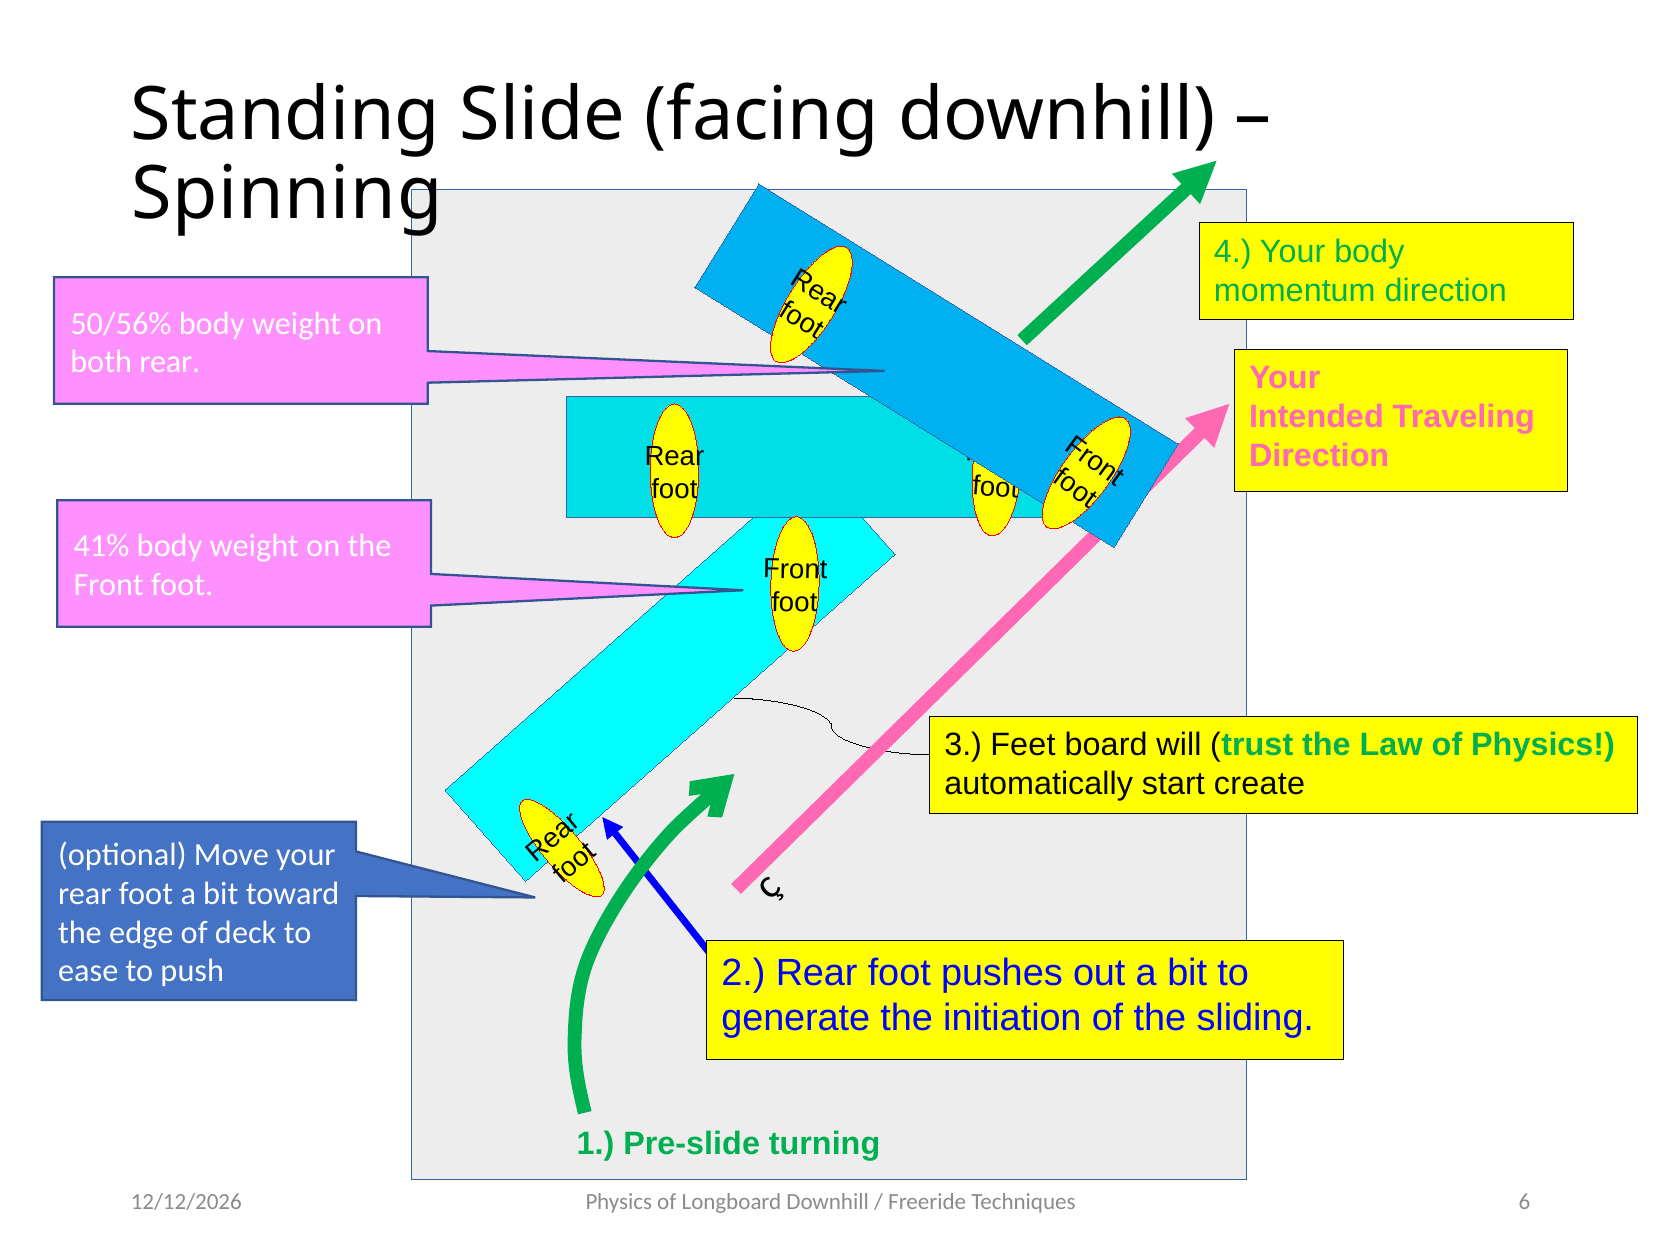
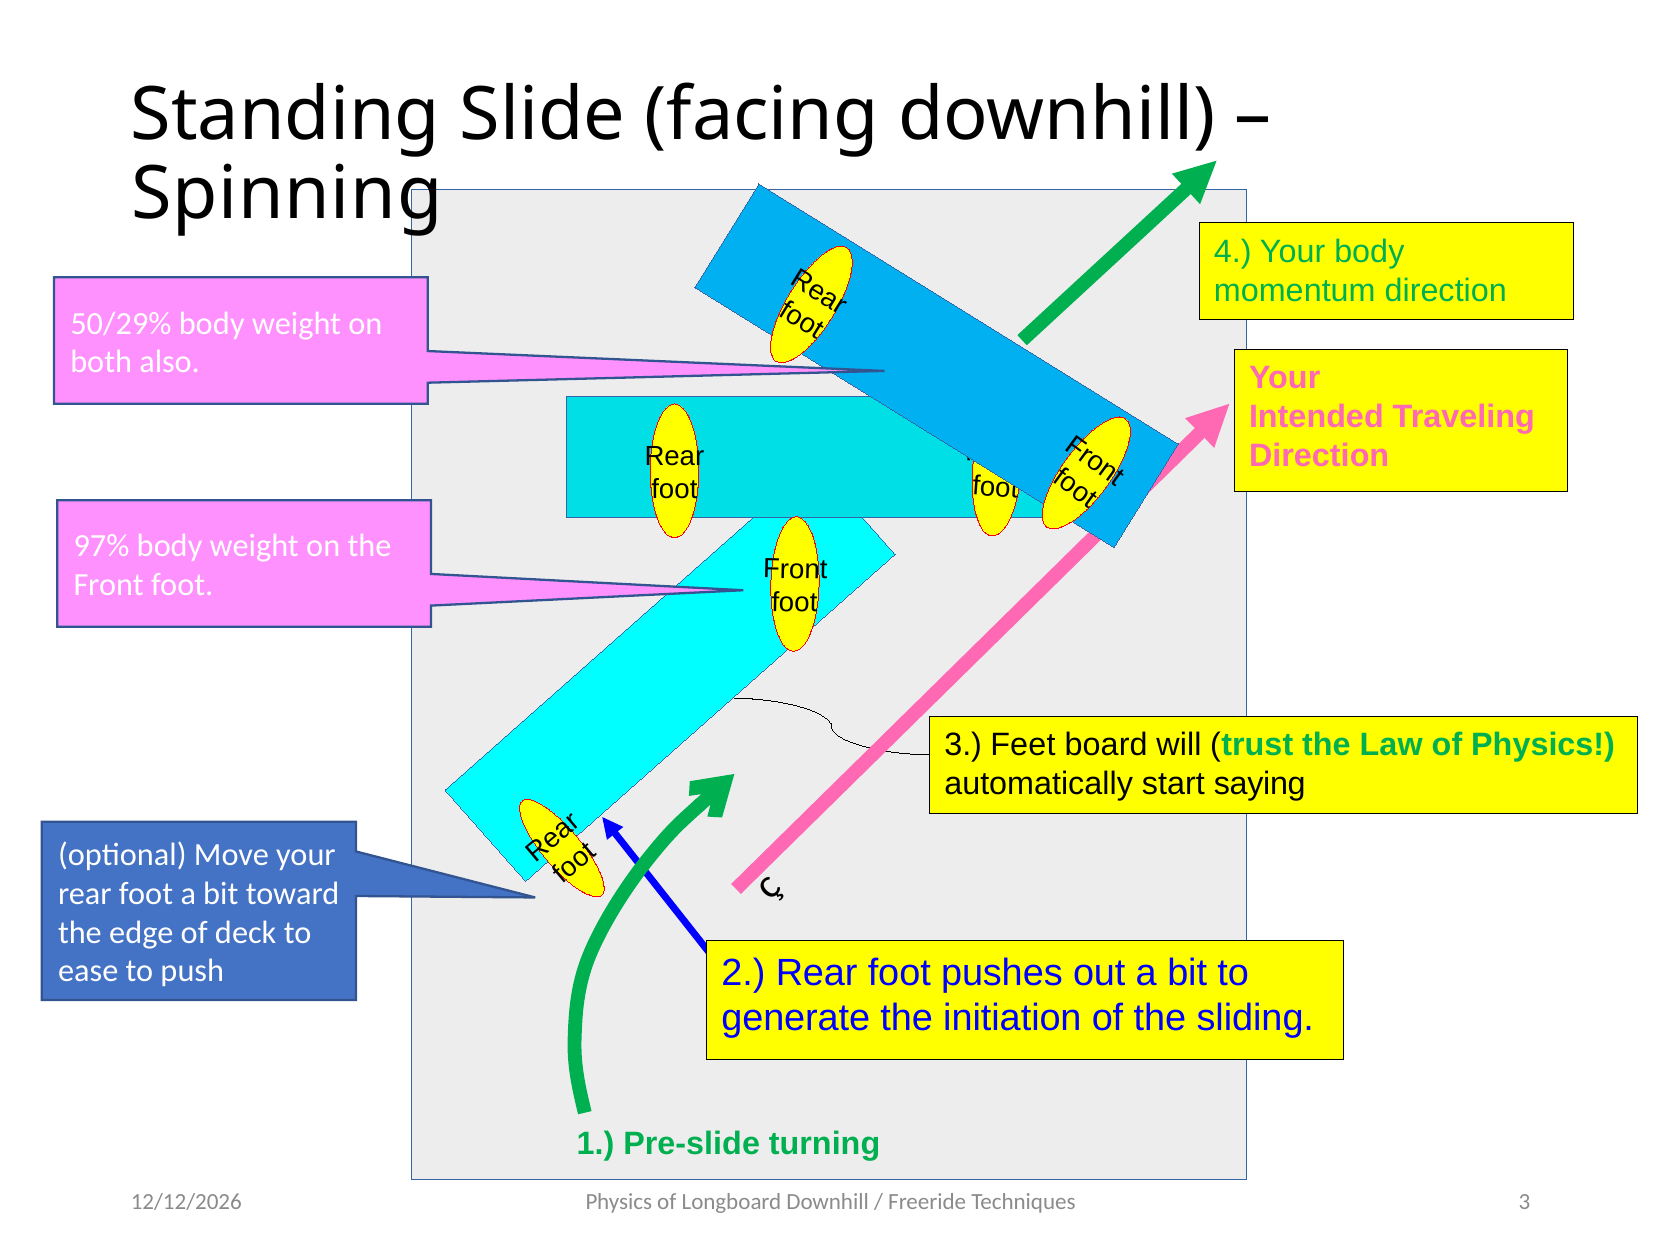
50/56%: 50/56% -> 50/29%
both rear: rear -> also
41%: 41% -> 97%
create: create -> saying
Techniques 6: 6 -> 3
